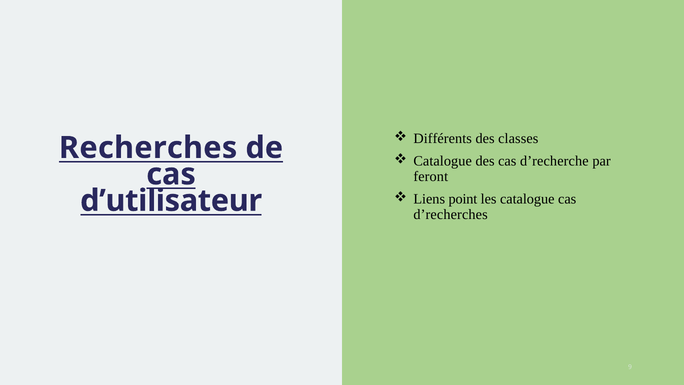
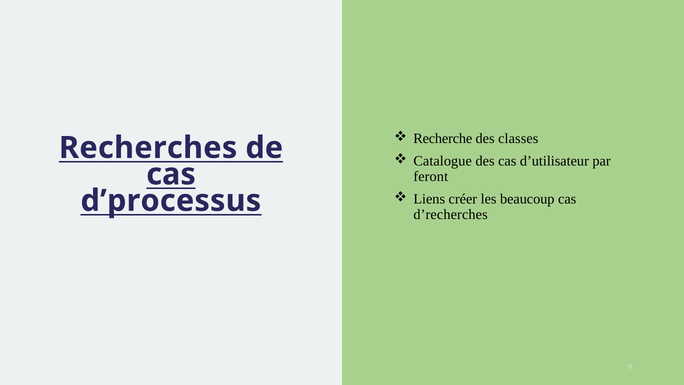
Différents: Différents -> Recherche
d’recherche: d’recherche -> d’utilisateur
point: point -> créer
les catalogue: catalogue -> beaucoup
d’utilisateur: d’utilisateur -> d’processus
